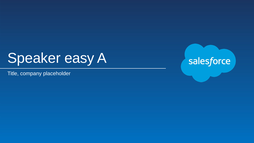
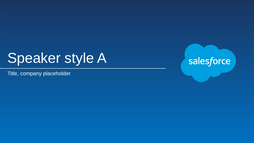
easy: easy -> style
